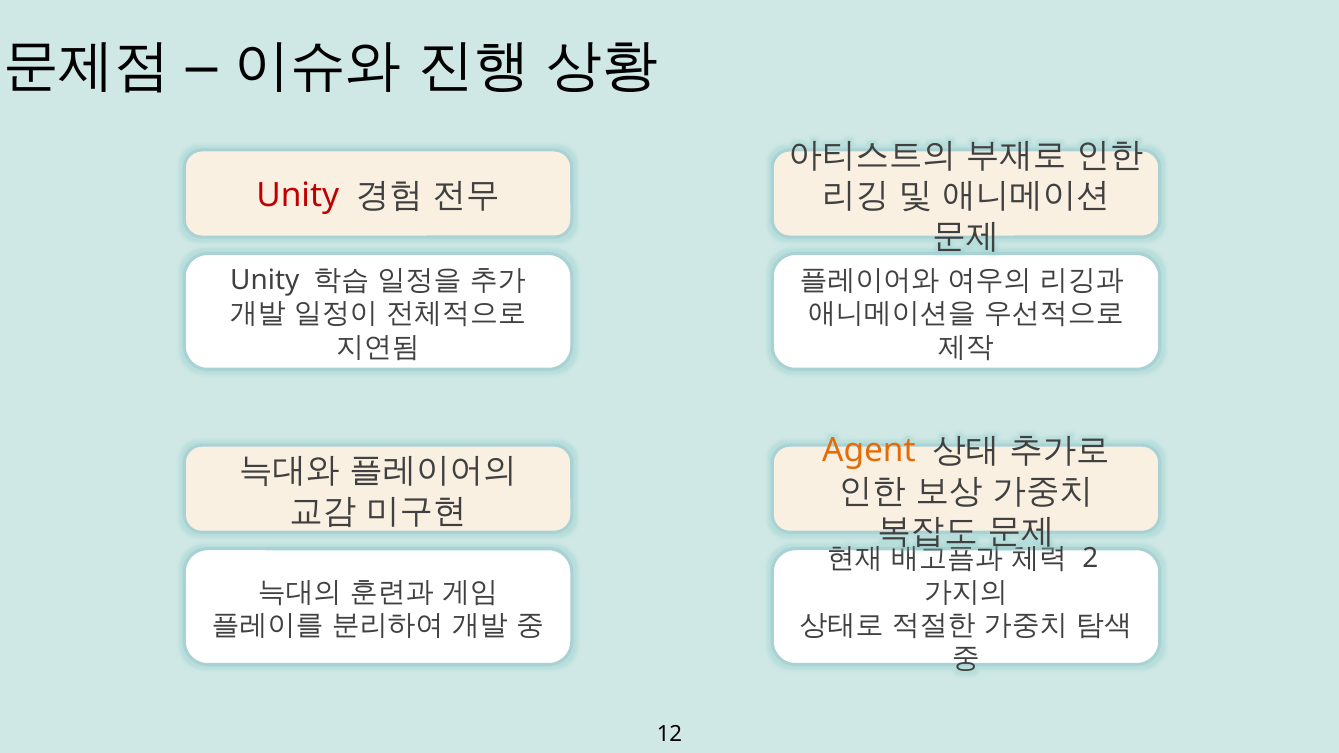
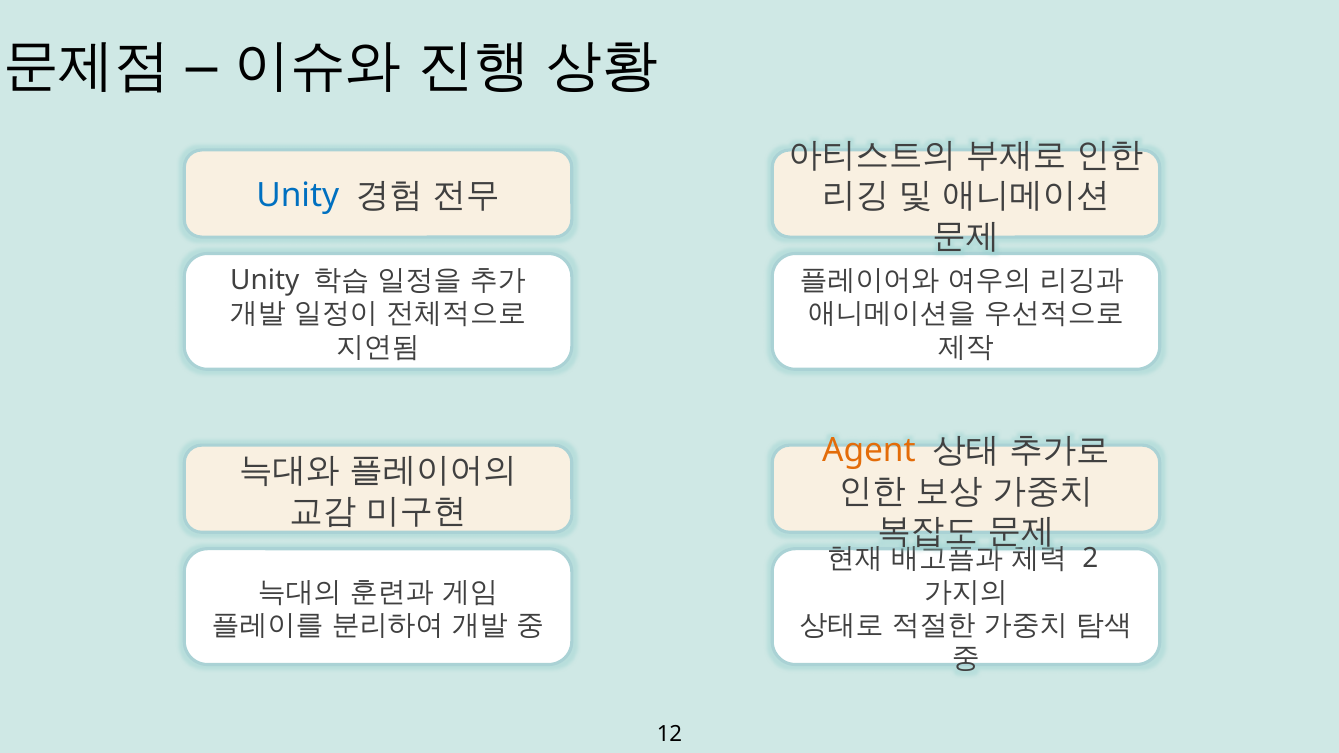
Unity at (298, 196) colour: red -> blue
